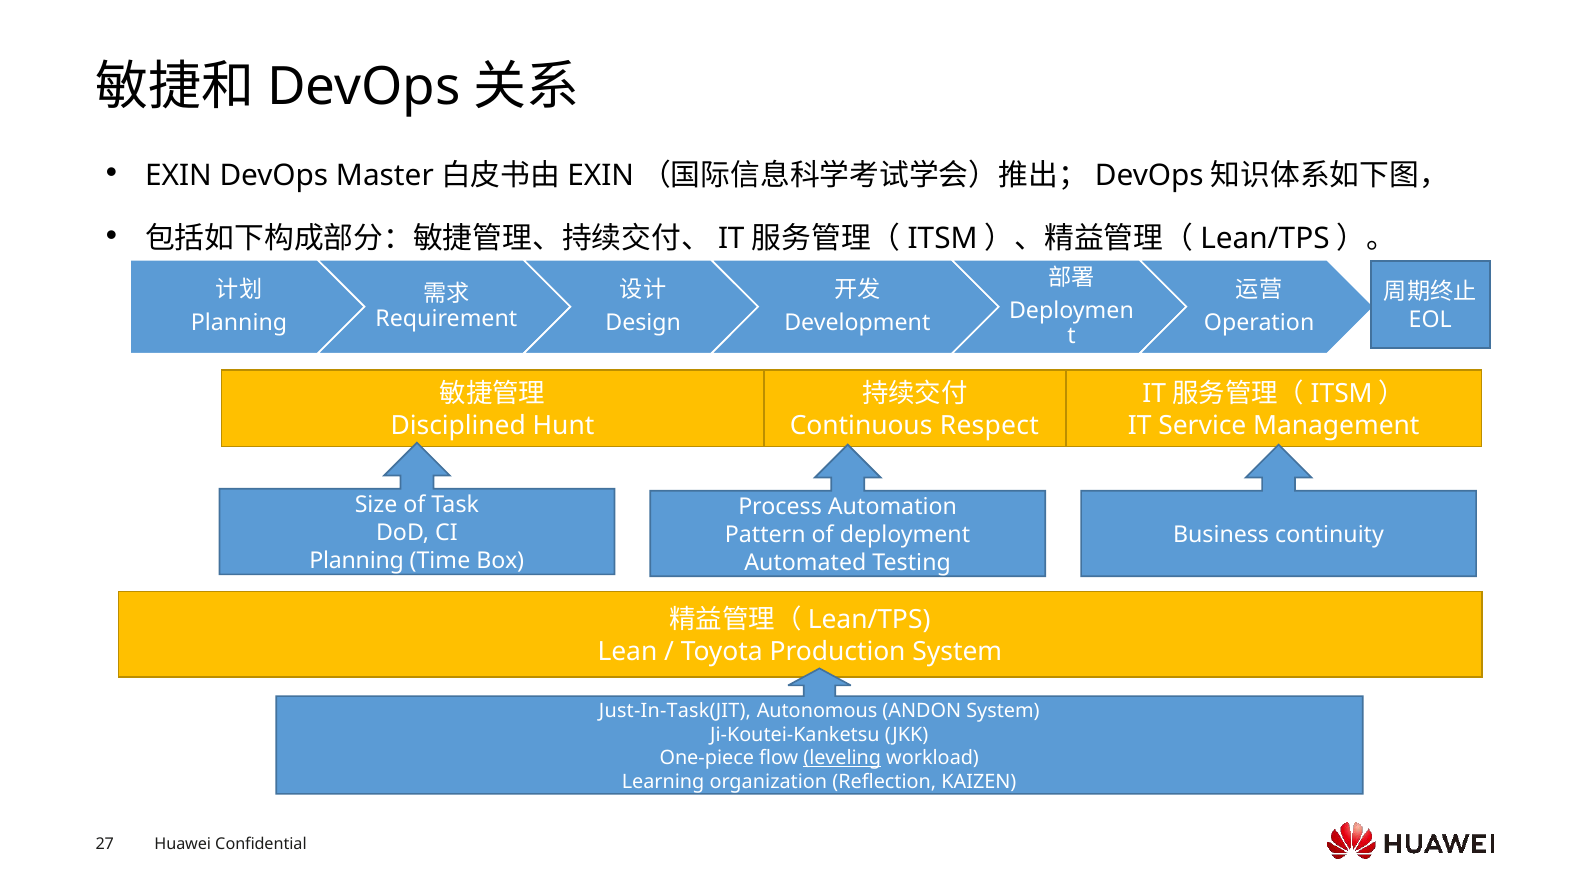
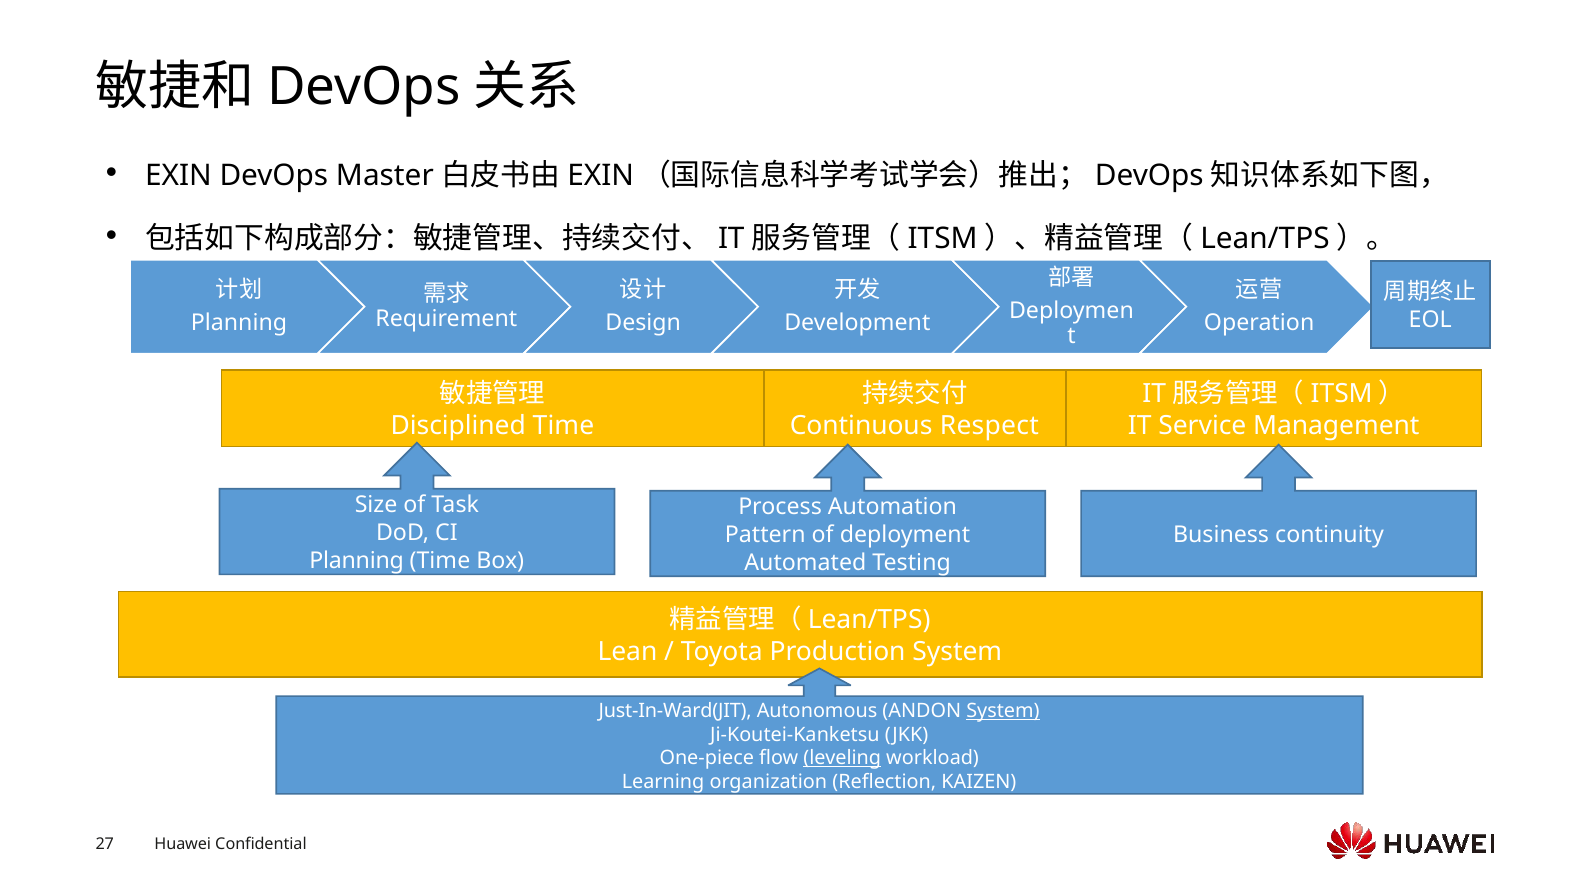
Disciplined Hunt: Hunt -> Time
Just-In-Task(JIT: Just-In-Task(JIT -> Just-In-Ward(JIT
System at (1003, 711) underline: none -> present
